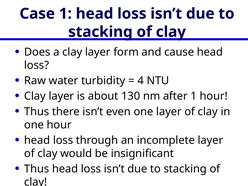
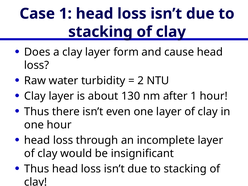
4: 4 -> 2
